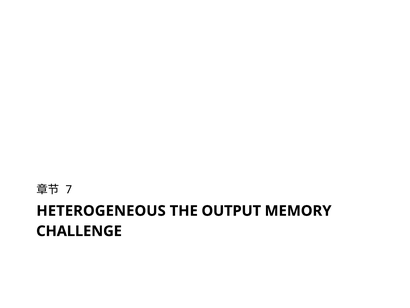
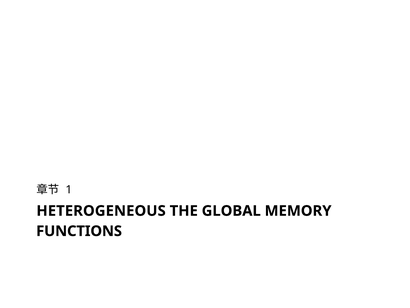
7: 7 -> 1
OUTPUT: OUTPUT -> GLOBAL
CHALLENGE: CHALLENGE -> FUNCTIONS
